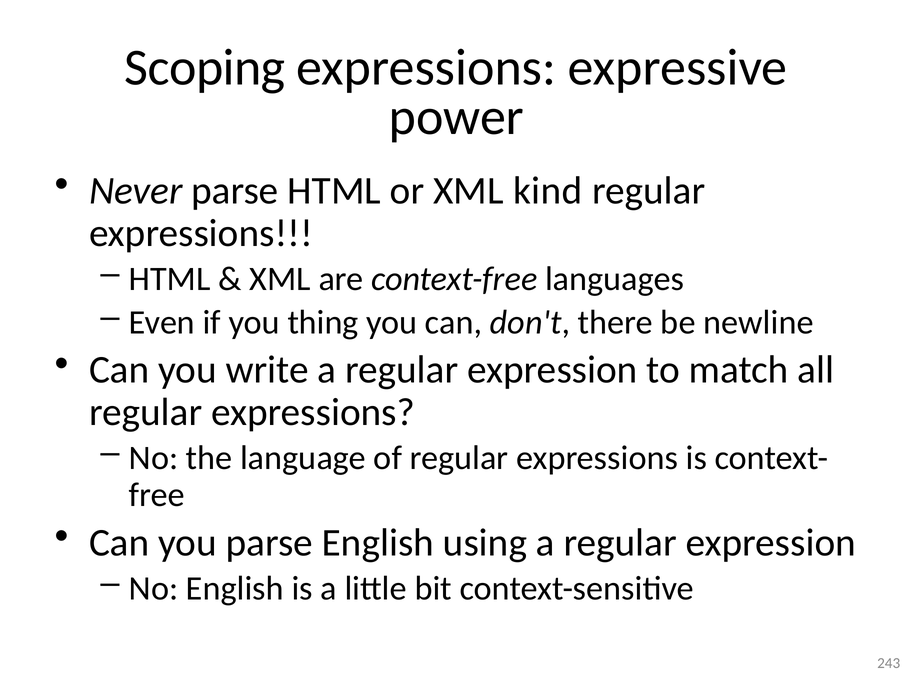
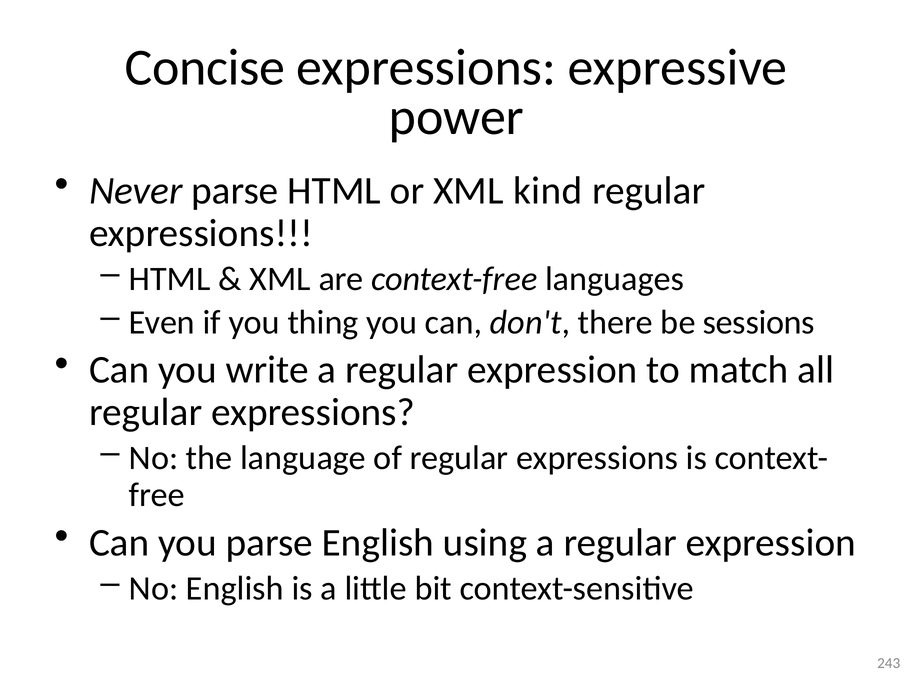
Scoping: Scoping -> Concise
newline: newline -> sessions
